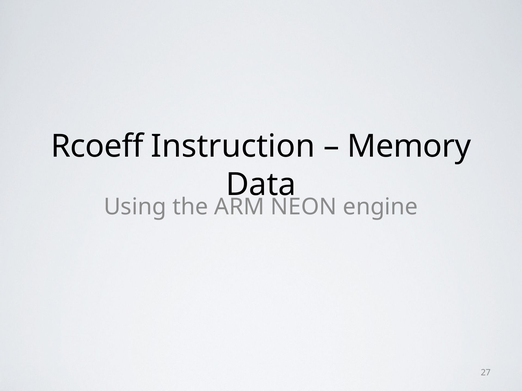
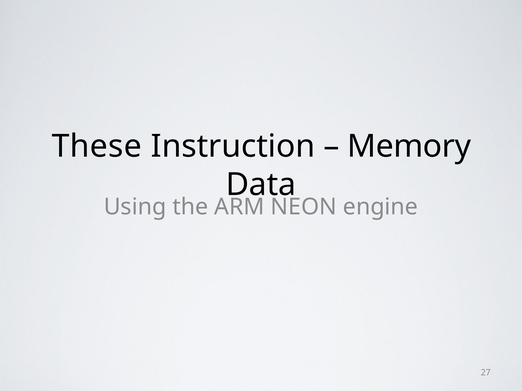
Rcoeff: Rcoeff -> These
